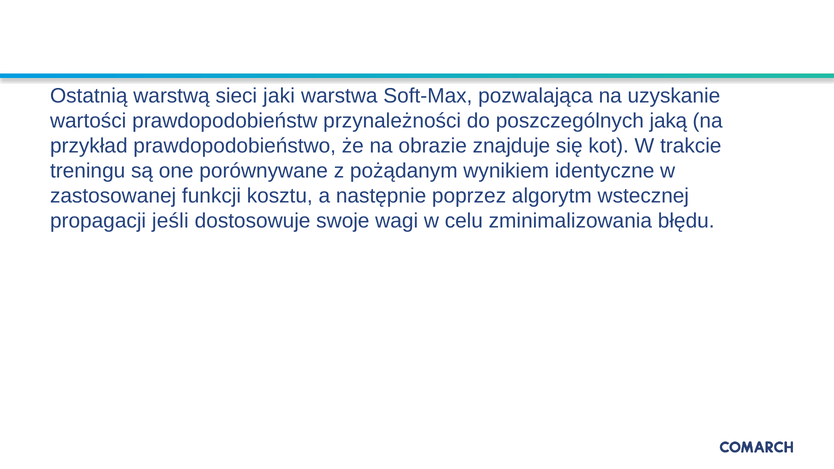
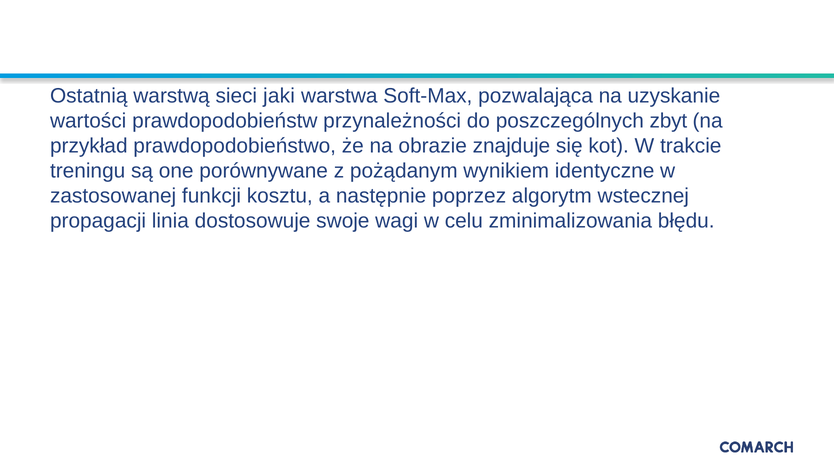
jaką: jaką -> zbyt
jeśli: jeśli -> linia
